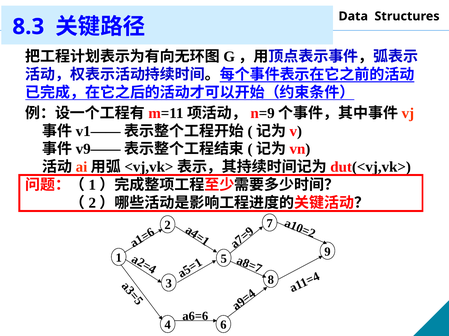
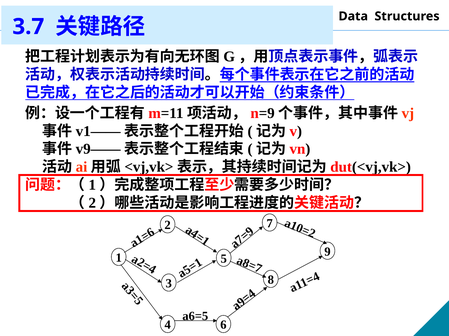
8.3: 8.3 -> 3.7
a6=6: a6=6 -> a6=5
